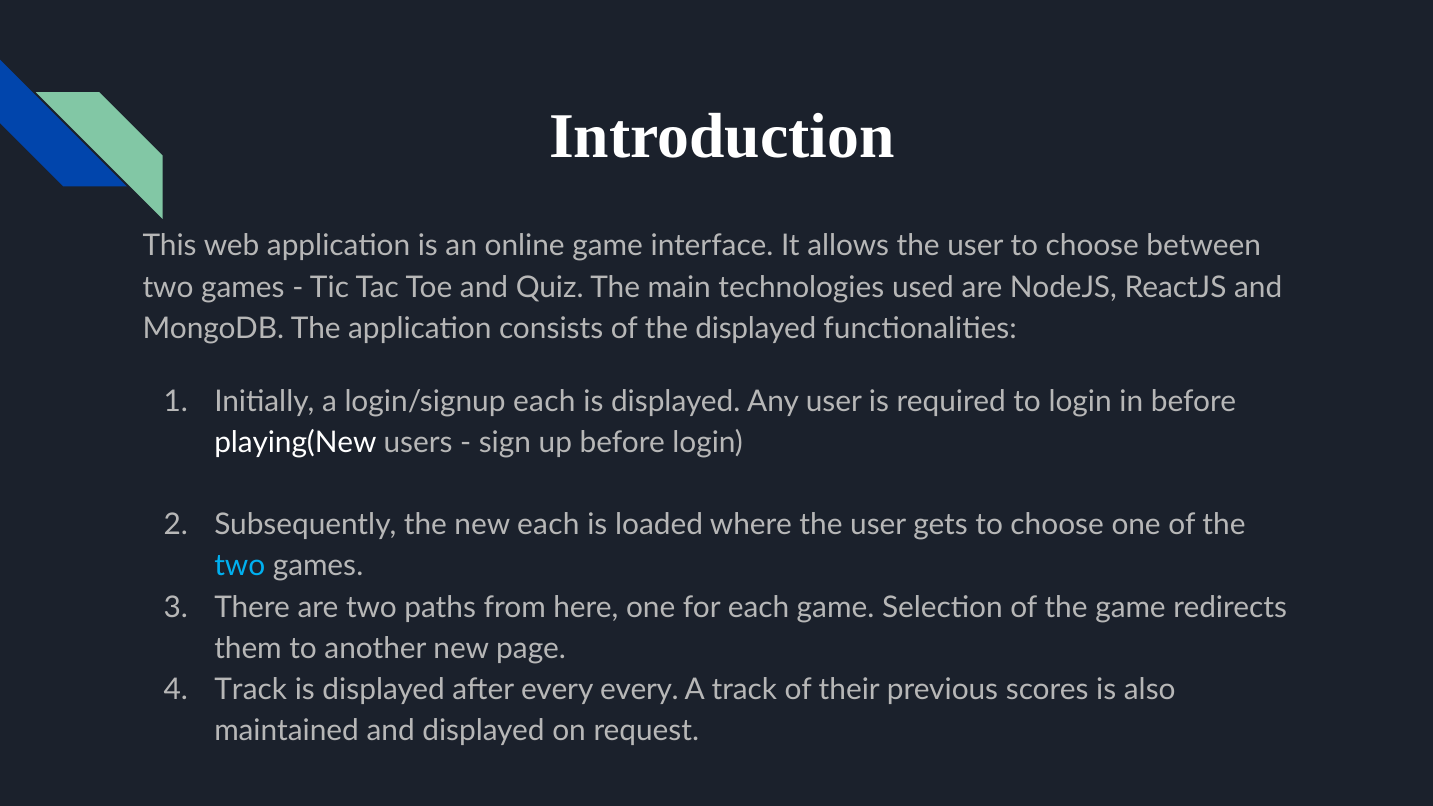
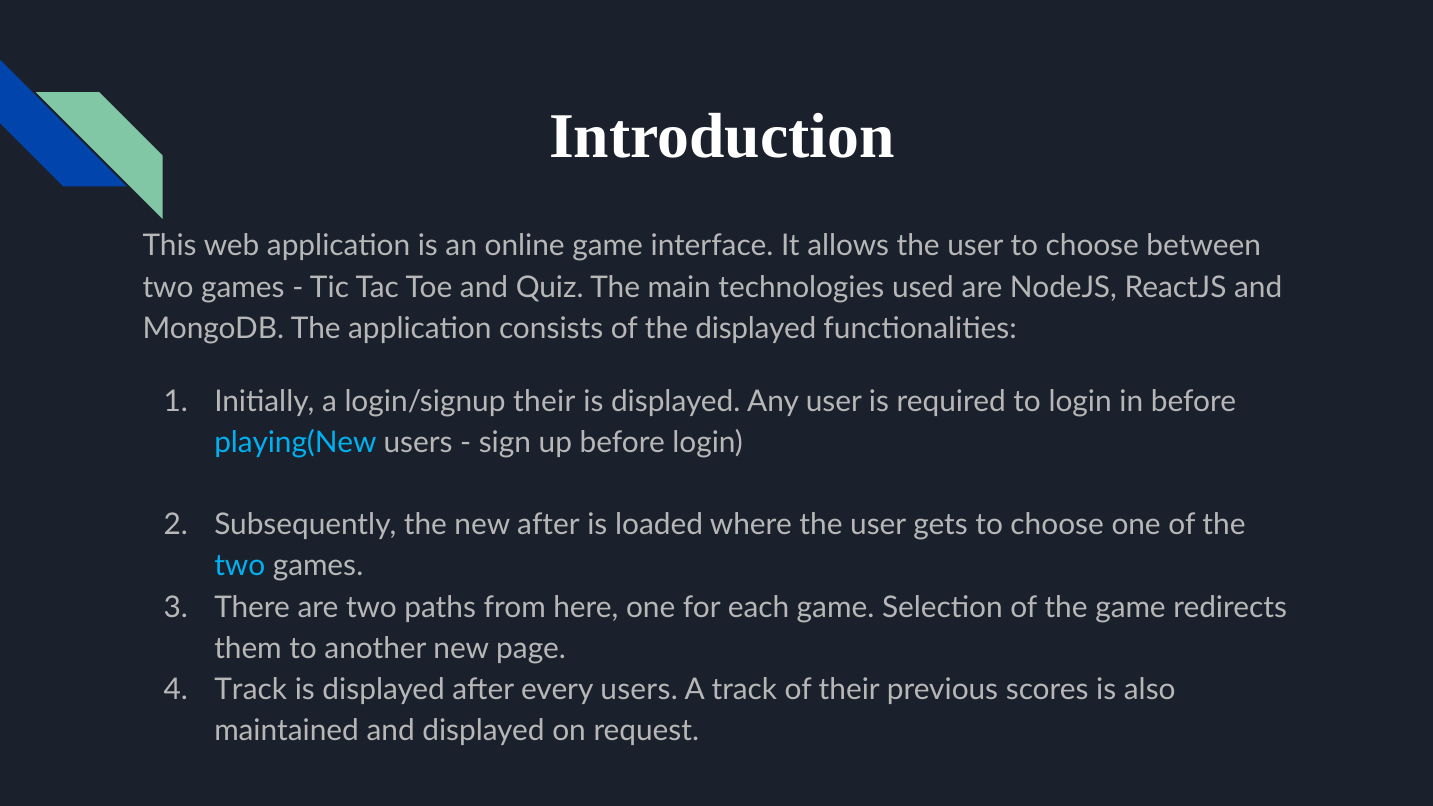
login/signup each: each -> their
playing(New colour: white -> light blue
new each: each -> after
every every: every -> users
